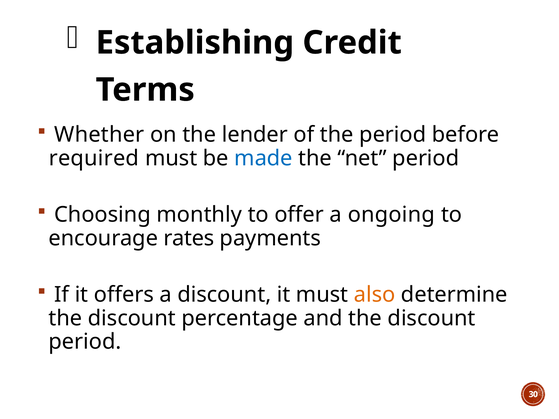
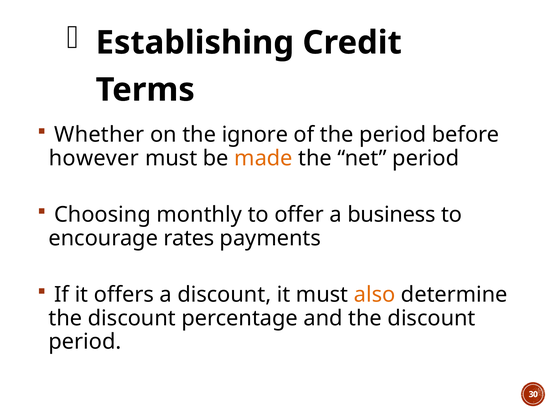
lender: lender -> ignore
required: required -> however
made colour: blue -> orange
ongoing: ongoing -> business
